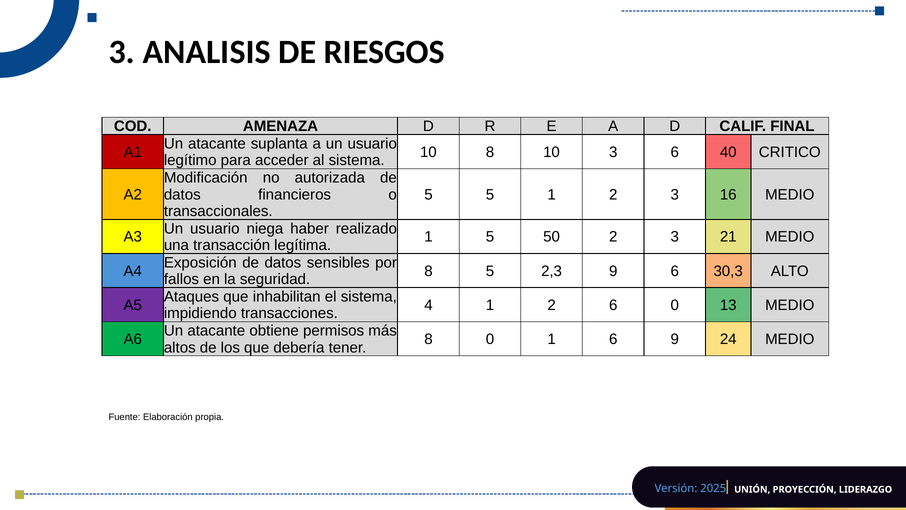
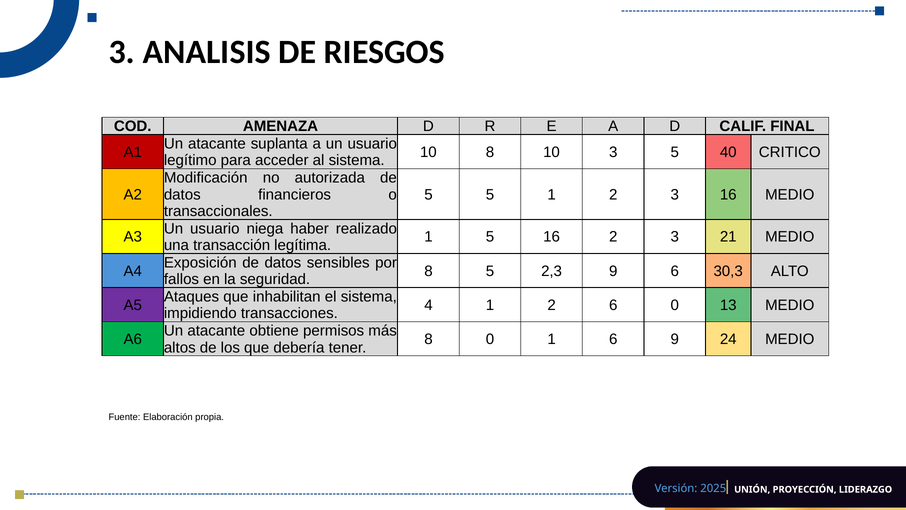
3 6: 6 -> 5
5 50: 50 -> 16
